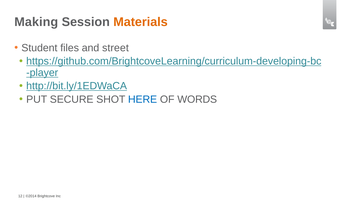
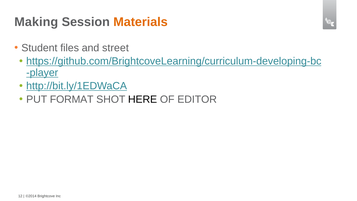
SECURE: SECURE -> FORMAT
HERE colour: blue -> black
WORDS: WORDS -> EDITOR
